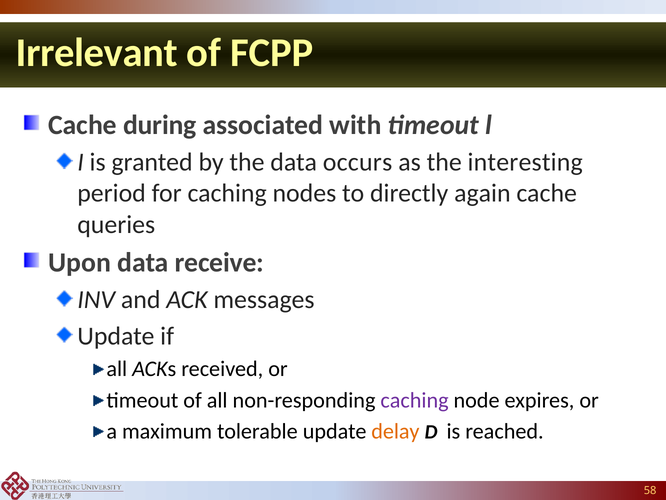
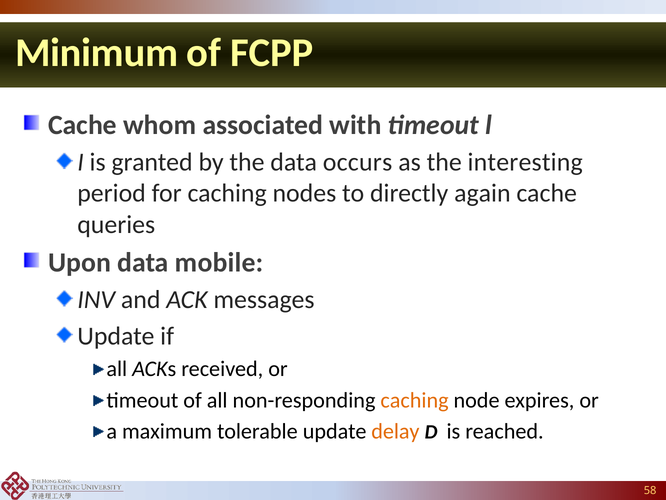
Irrelevant: Irrelevant -> Minimum
during: during -> whom
receive: receive -> mobile
caching at (415, 400) colour: purple -> orange
